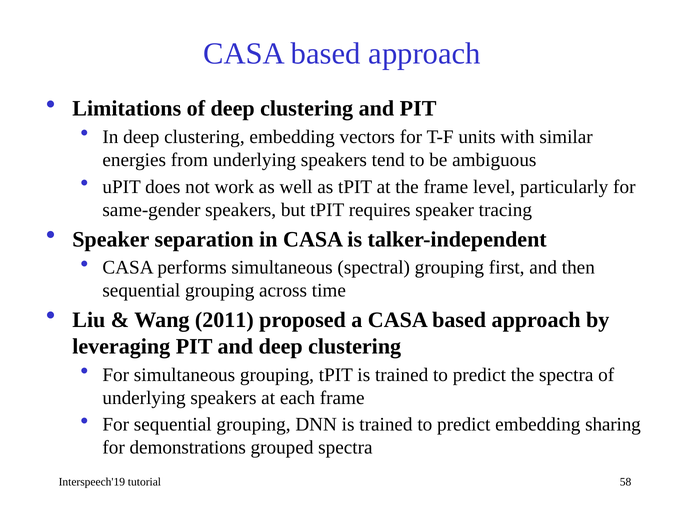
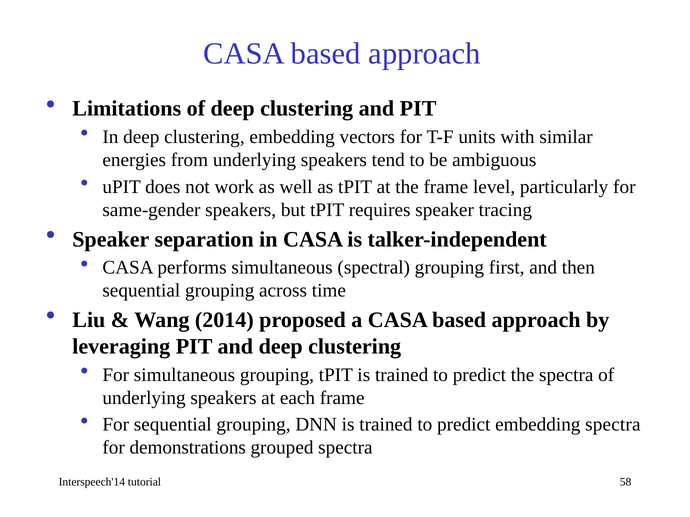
2011: 2011 -> 2014
embedding sharing: sharing -> spectra
Interspeech'19: Interspeech'19 -> Interspeech'14
